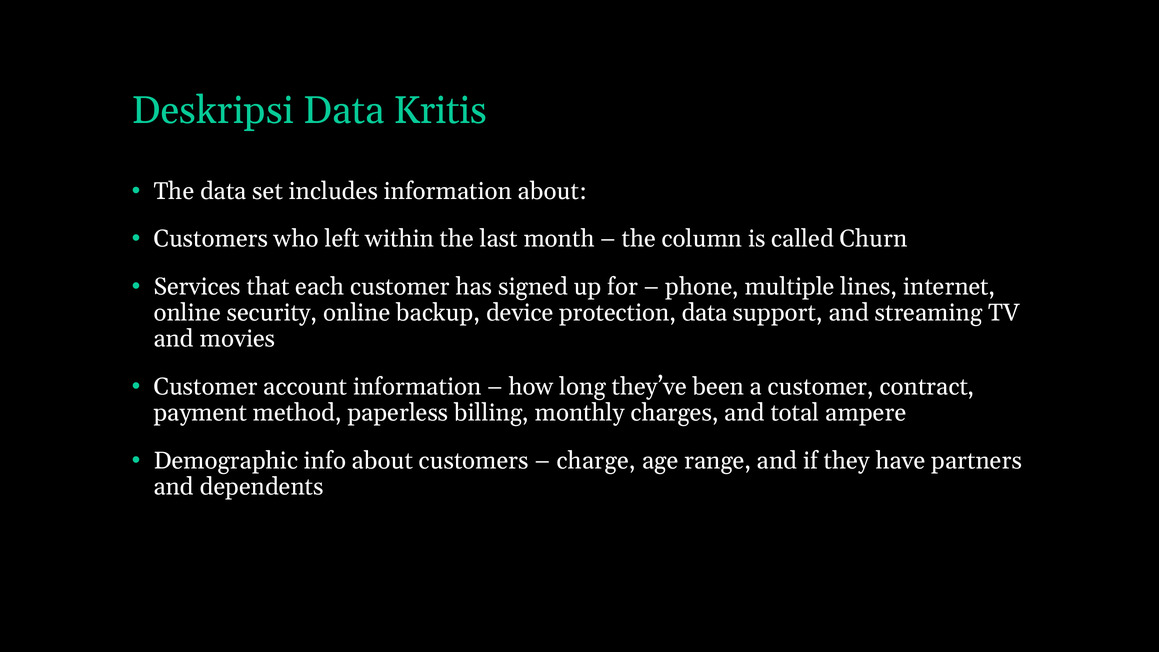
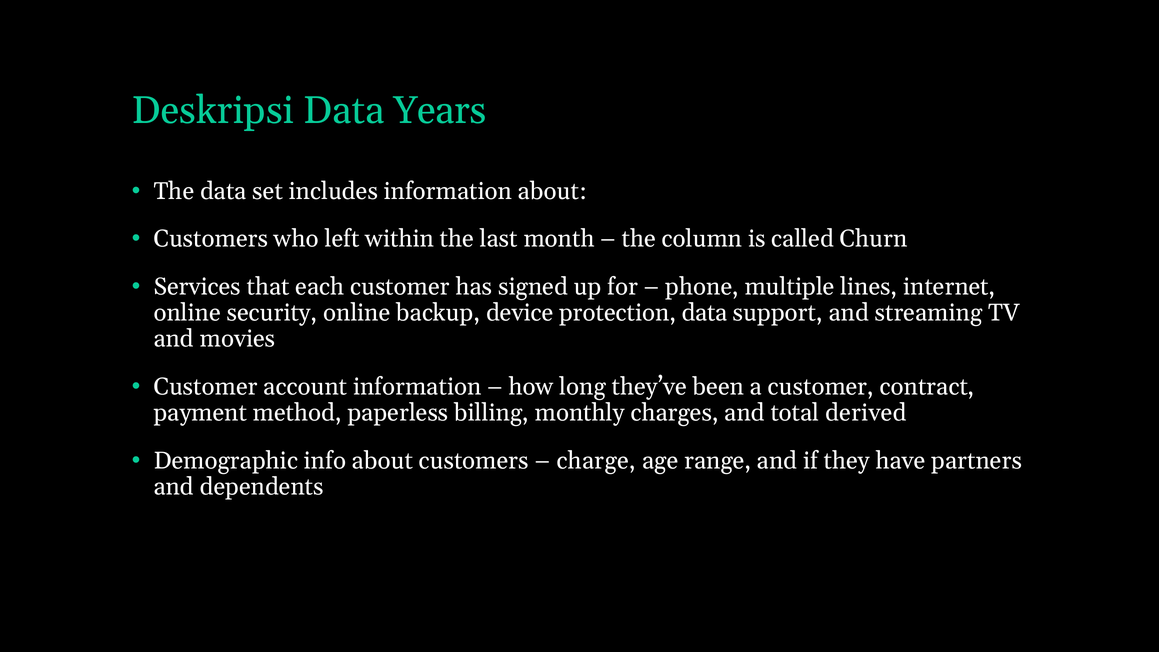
Kritis: Kritis -> Years
ampere: ampere -> derived
